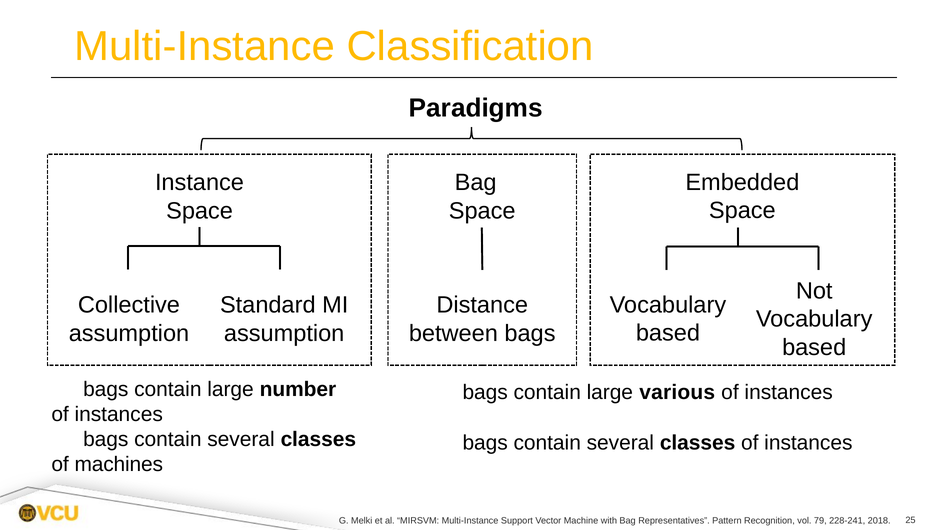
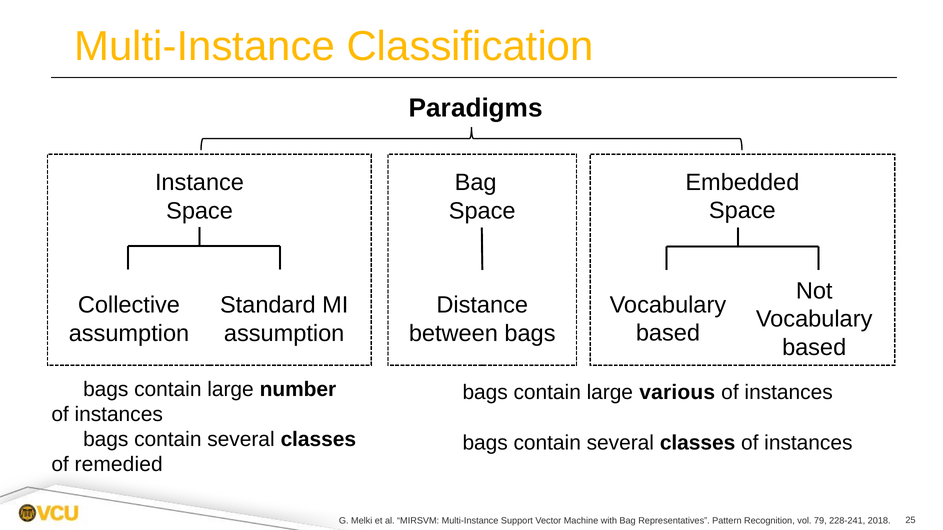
machines: machines -> remedied
